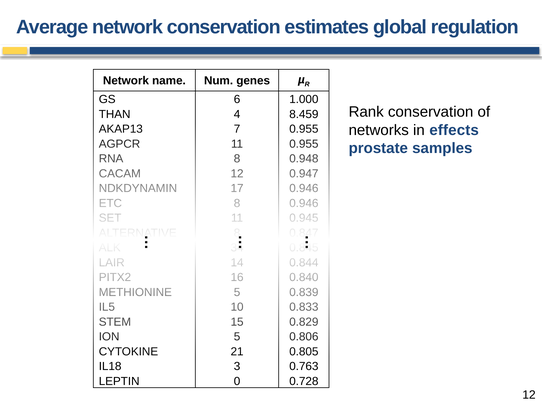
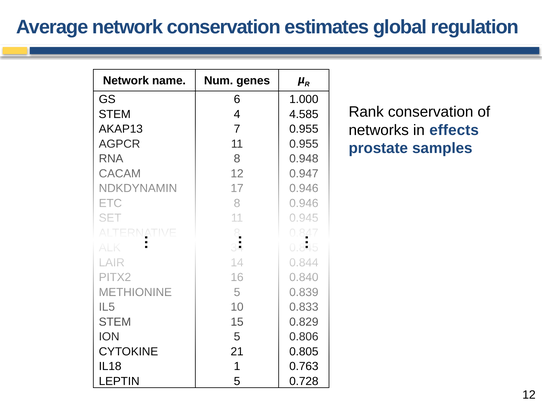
THAN at (115, 114): THAN -> STEM
8.459: 8.459 -> 4.585
3: 3 -> 1
LEPTIN 0: 0 -> 5
